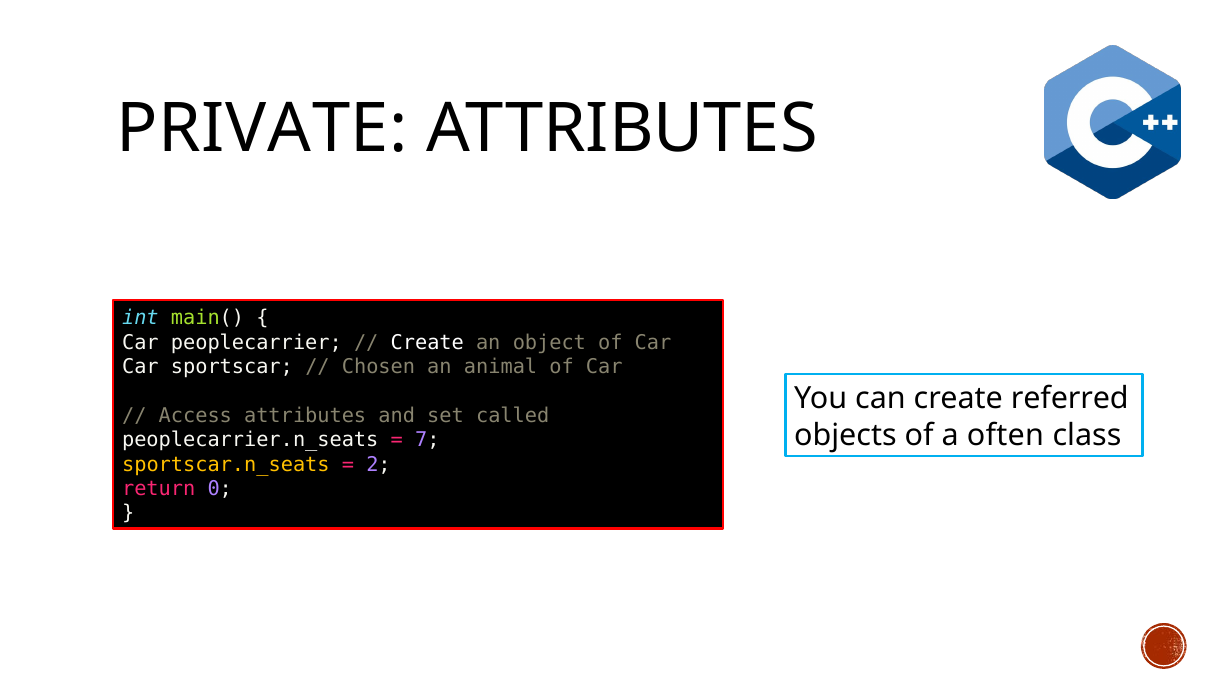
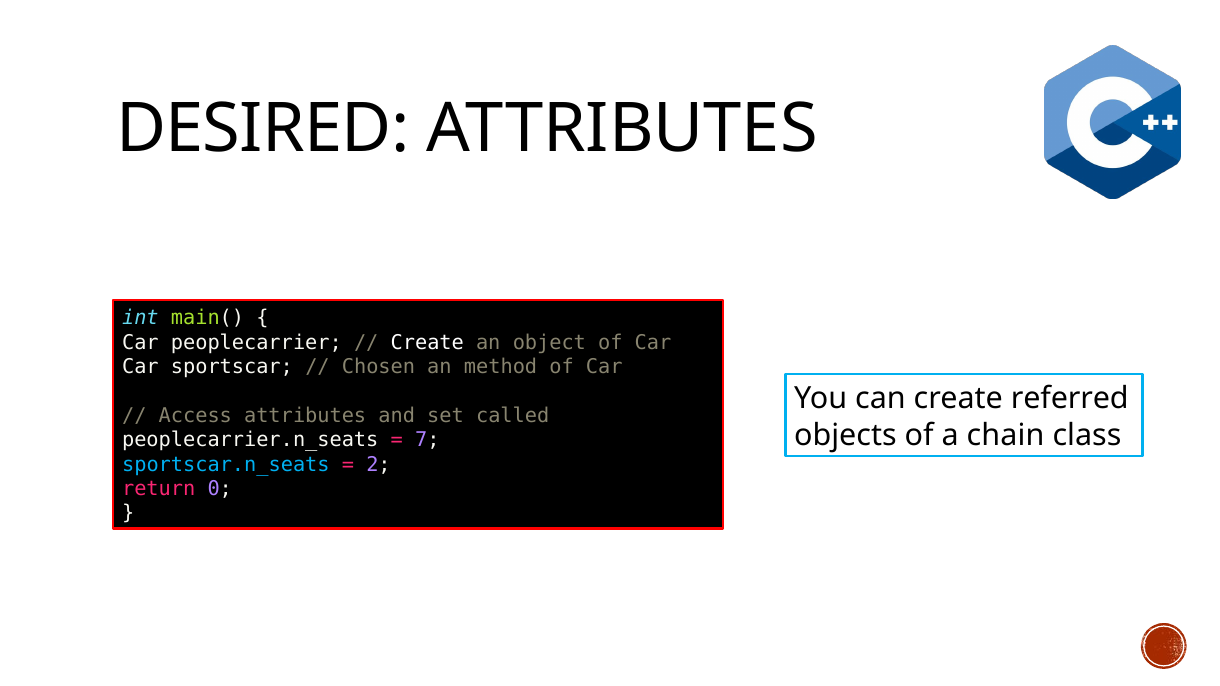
PRIVATE: PRIVATE -> DESIRED
animal: animal -> method
often: often -> chain
sportscar.n_seats colour: yellow -> light blue
